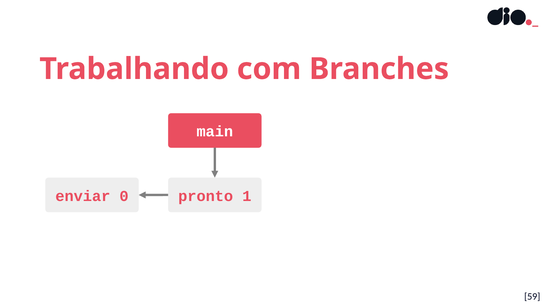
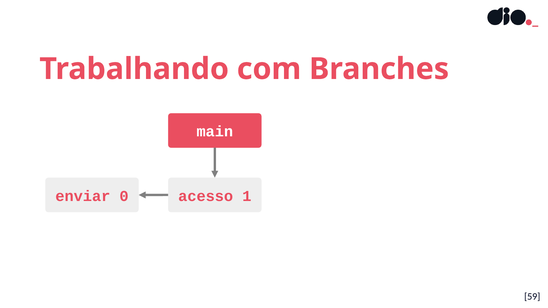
pronto: pronto -> acesso
